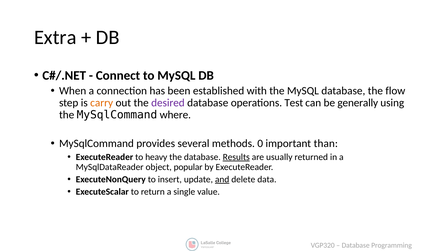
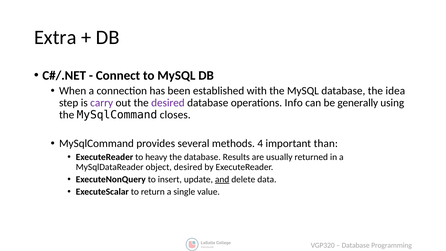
flow: flow -> idea
carry colour: orange -> purple
Test: Test -> Info
where: where -> closes
0: 0 -> 4
Results underline: present -> none
object popular: popular -> desired
